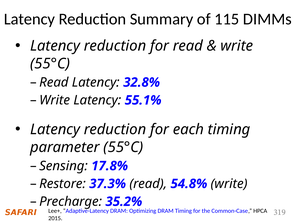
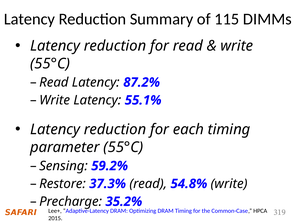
32.8%: 32.8% -> 87.2%
17.8%: 17.8% -> 59.2%
